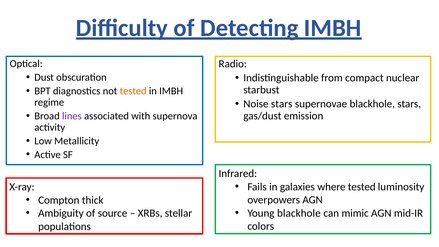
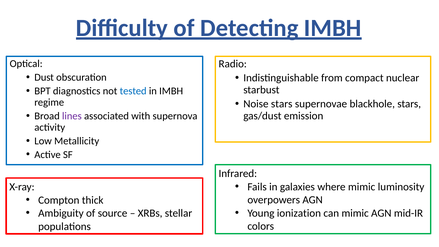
tested at (133, 91) colour: orange -> blue
where tested: tested -> mimic
Young blackhole: blackhole -> ionization
